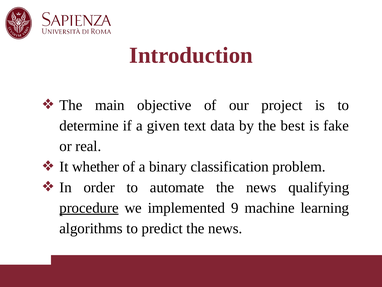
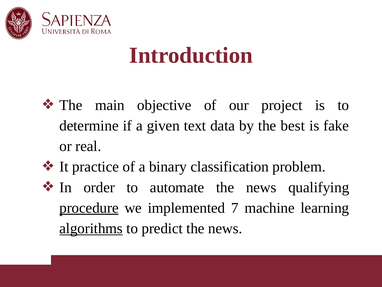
whether: whether -> practice
9: 9 -> 7
algorithms underline: none -> present
